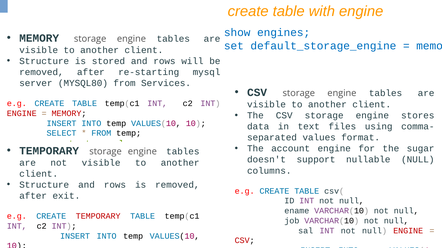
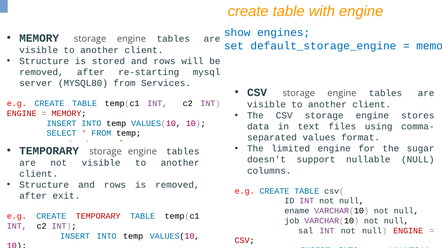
account: account -> limited
